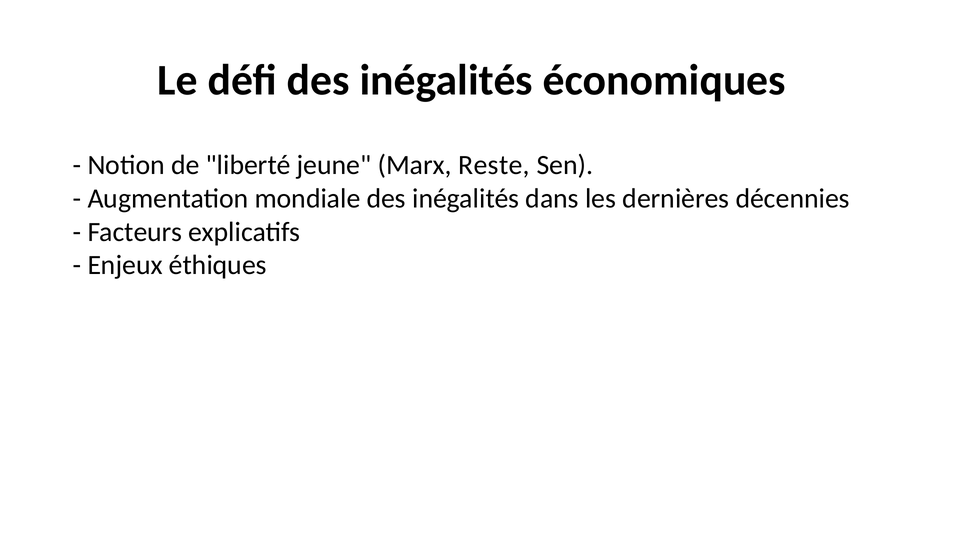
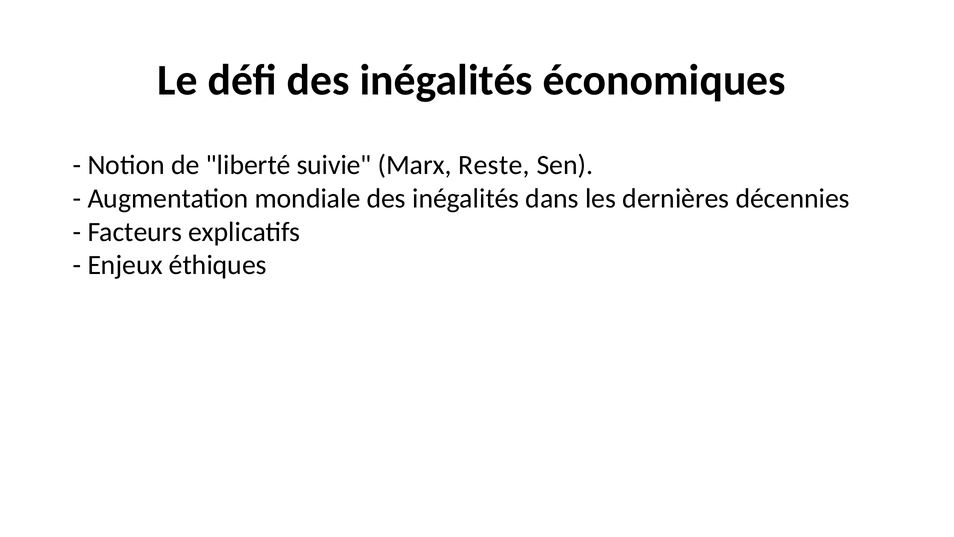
jeune: jeune -> suivie
